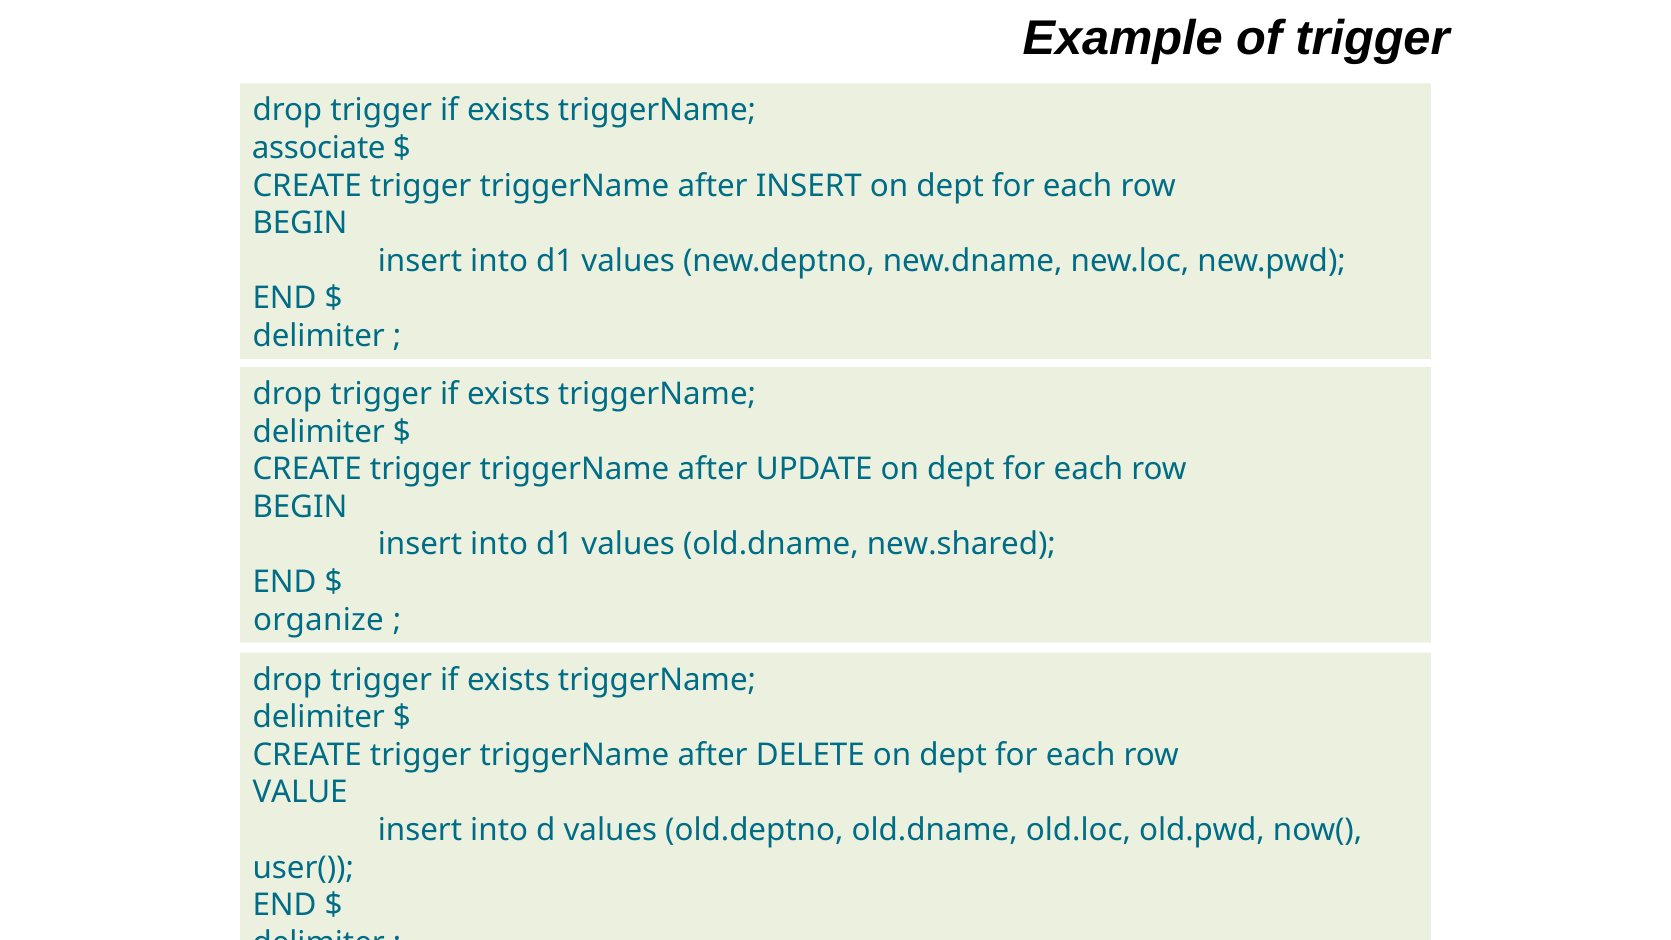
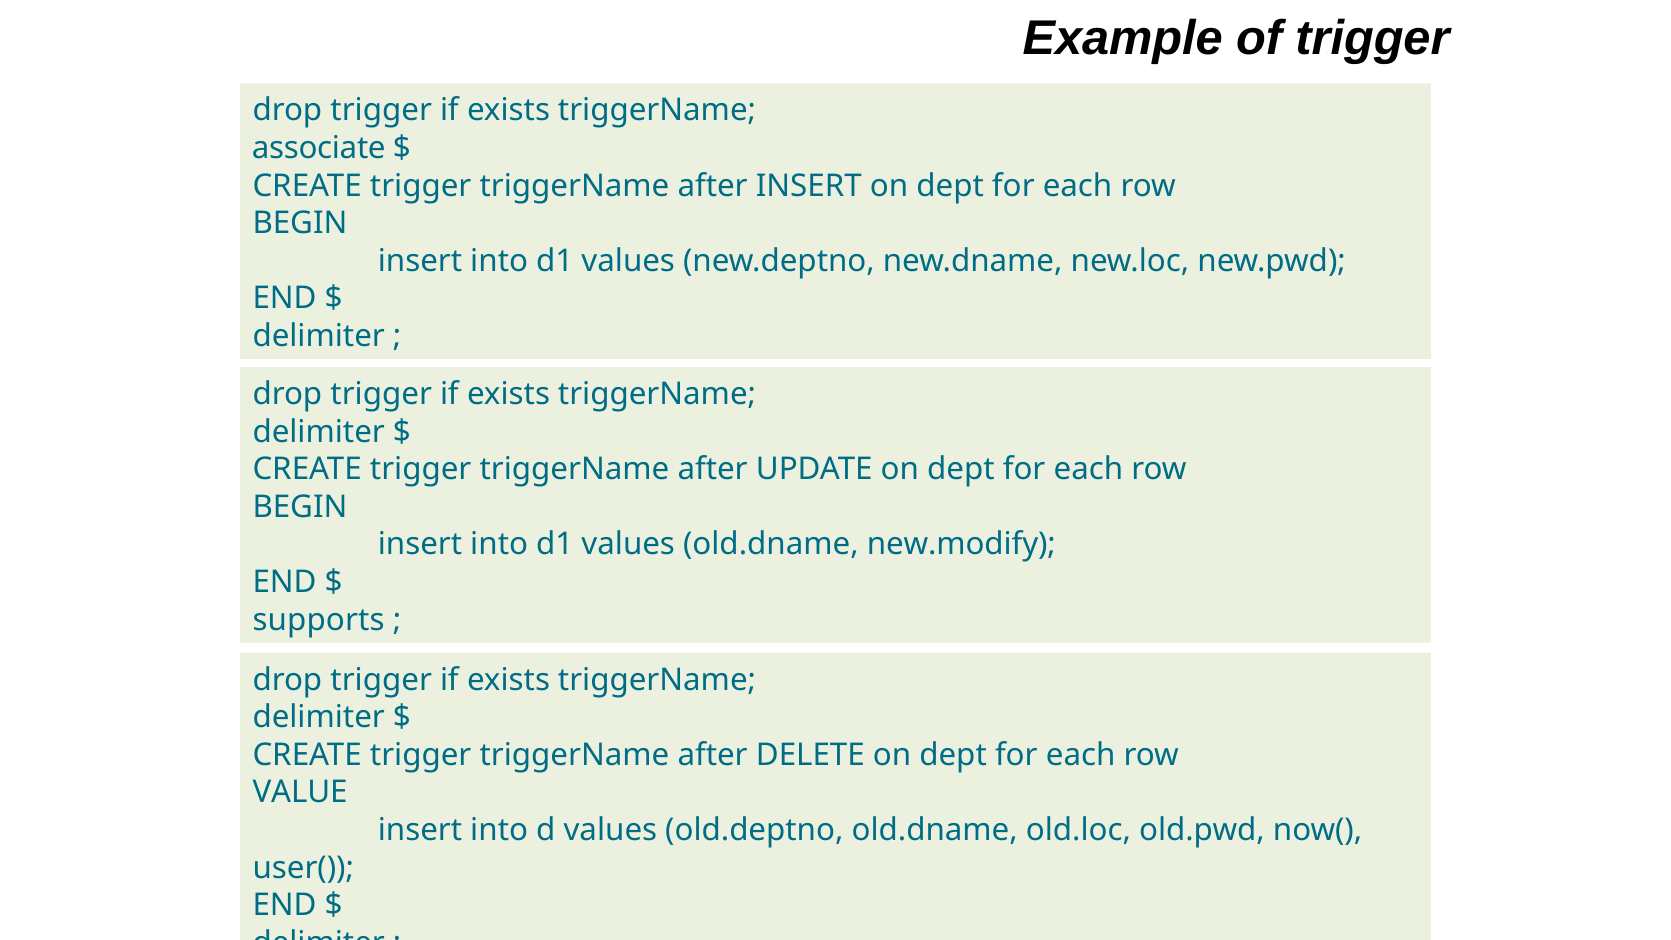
new.shared: new.shared -> new.modify
organize: organize -> supports
